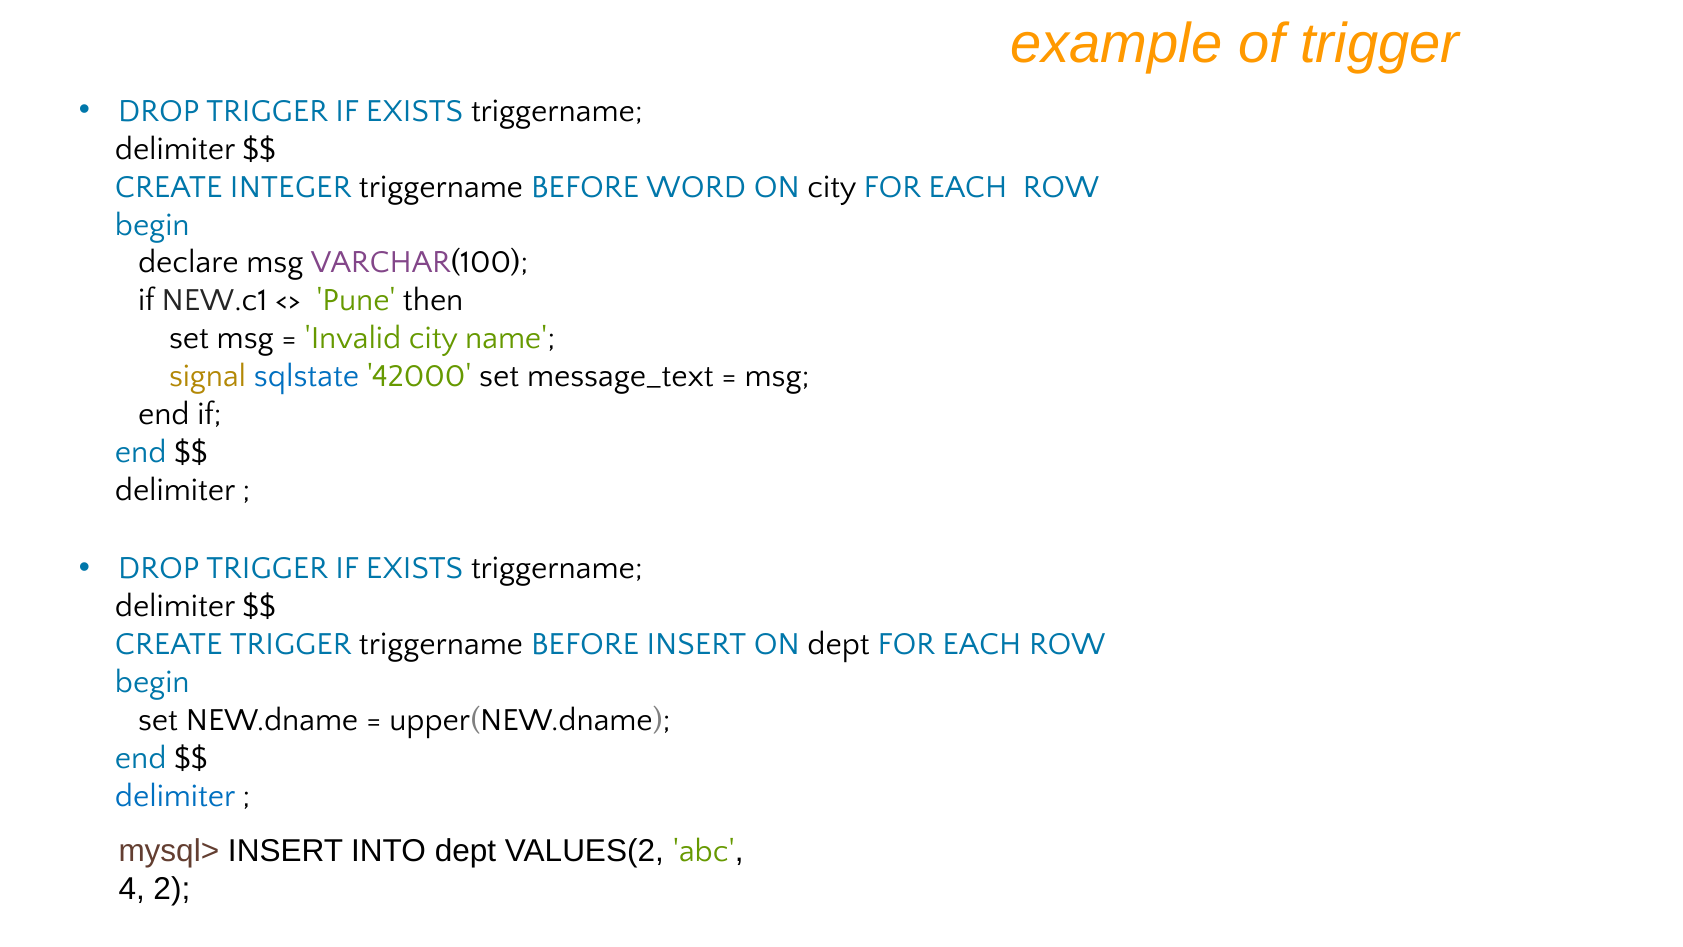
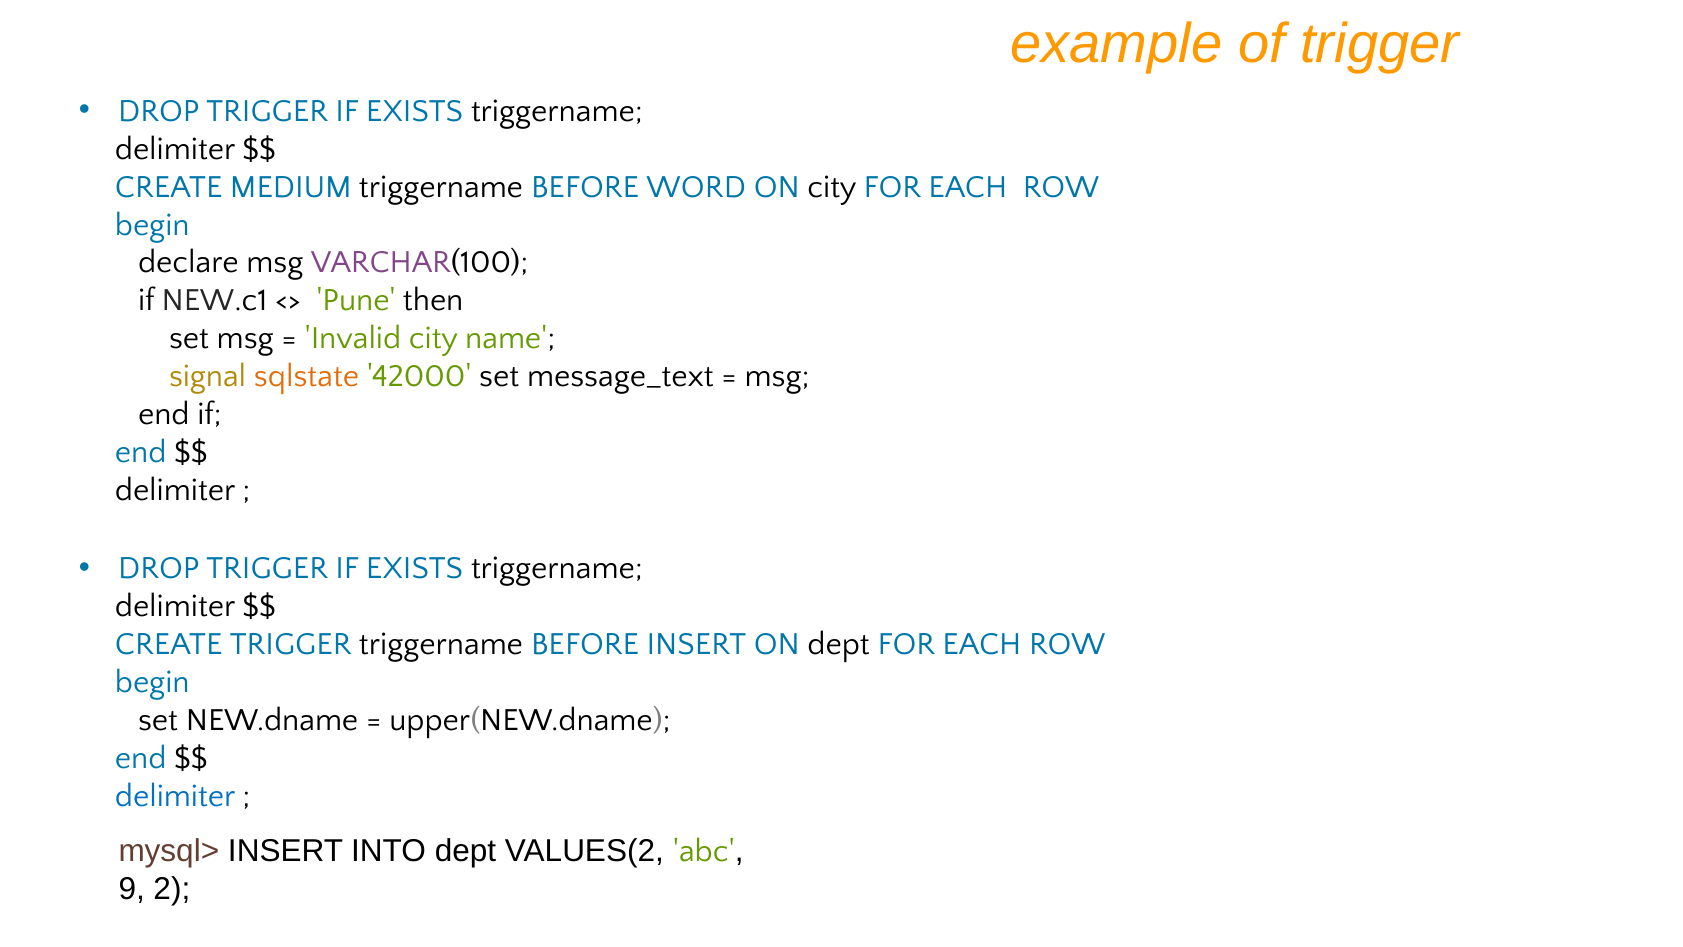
INTEGER: INTEGER -> MEDIUM
sqlstate colour: blue -> orange
4: 4 -> 9
